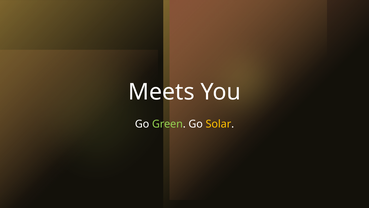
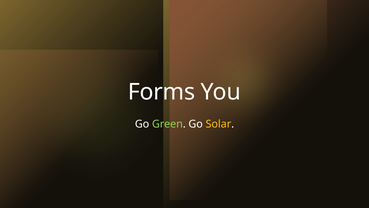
Meets: Meets -> Forms
